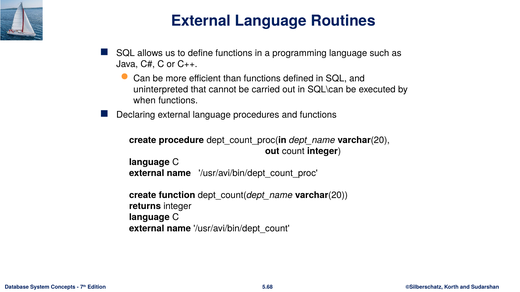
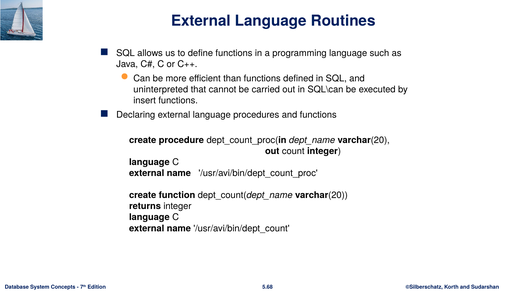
when: when -> insert
